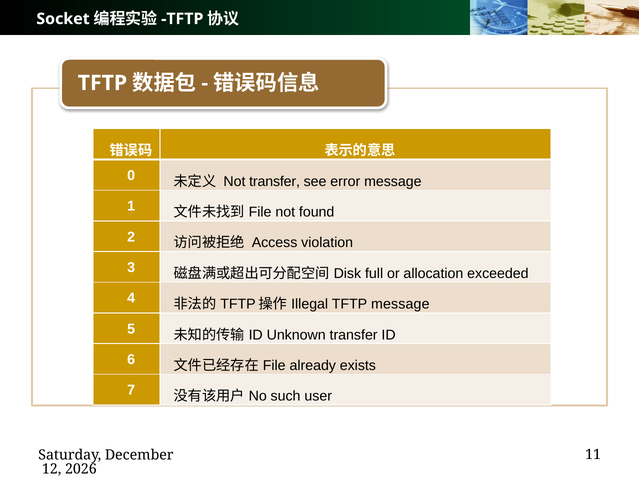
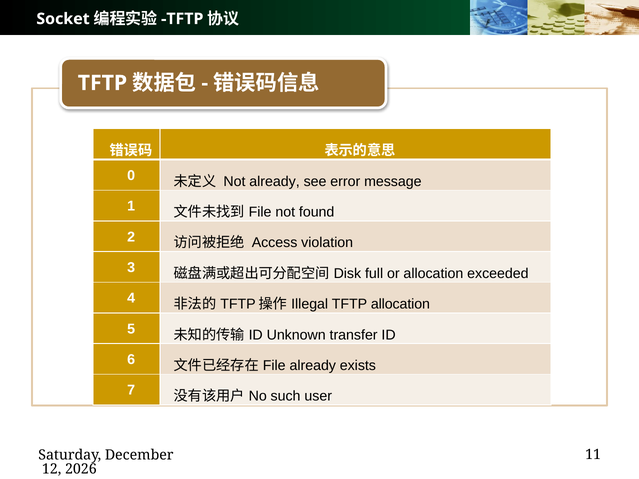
Not transfer: transfer -> already
TFTP message: message -> allocation
